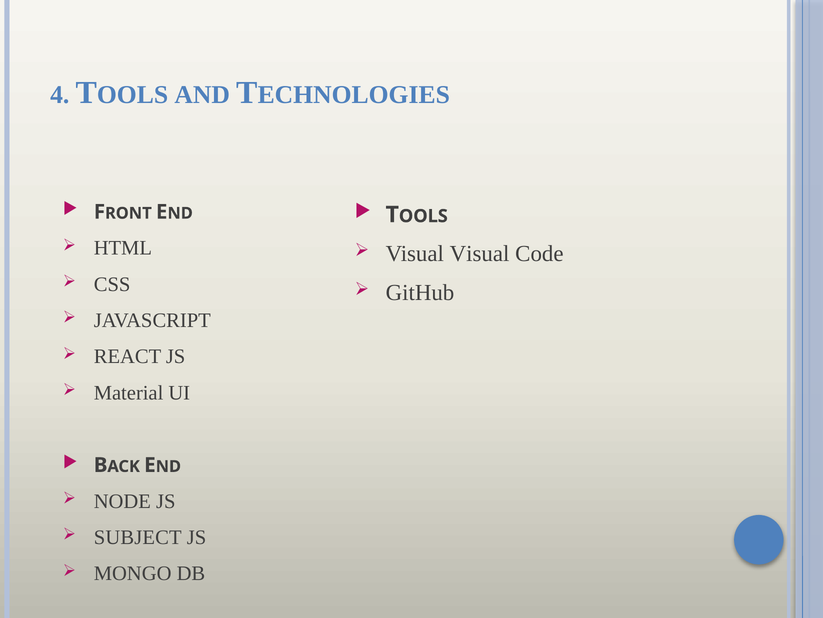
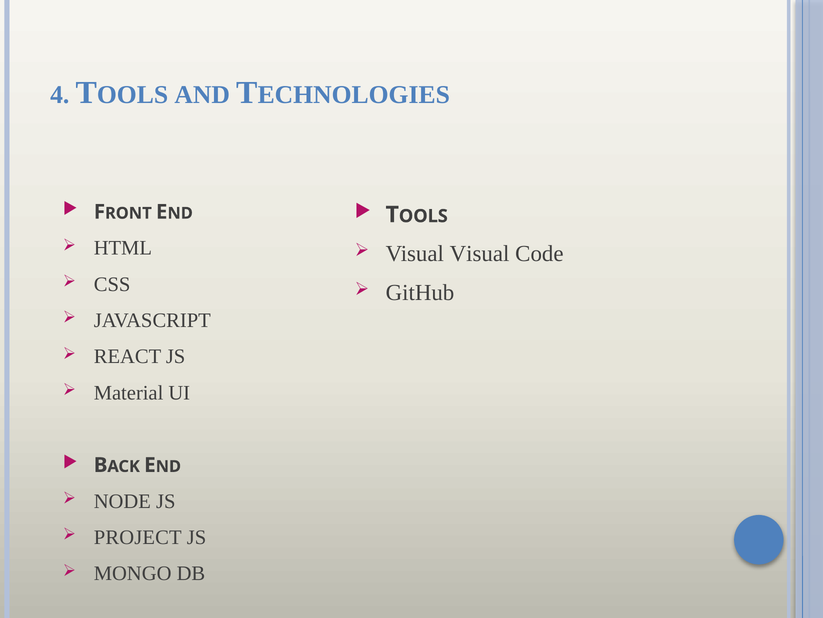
SUBJECT: SUBJECT -> PROJECT
